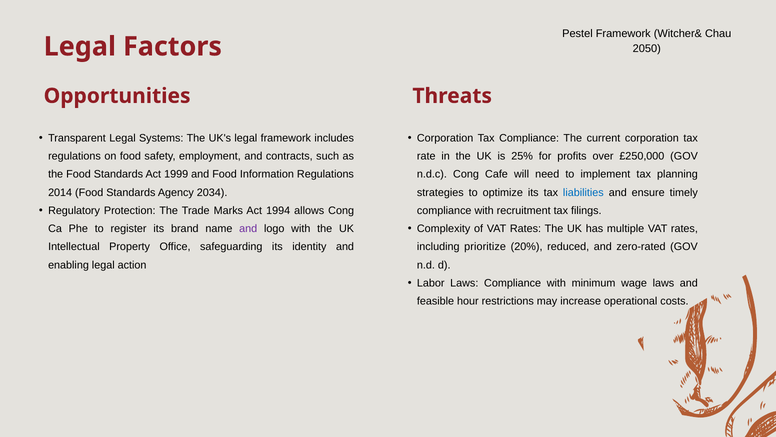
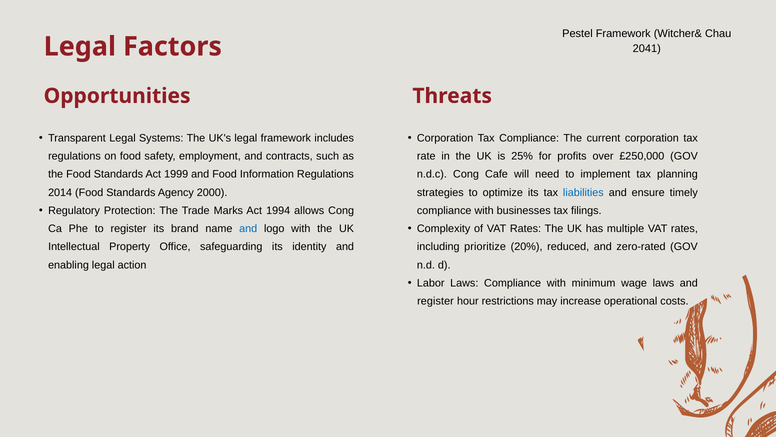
2050: 2050 -> 2041
2034: 2034 -> 2000
recruitment: recruitment -> businesses
and at (248, 228) colour: purple -> blue
feasible at (436, 301): feasible -> register
